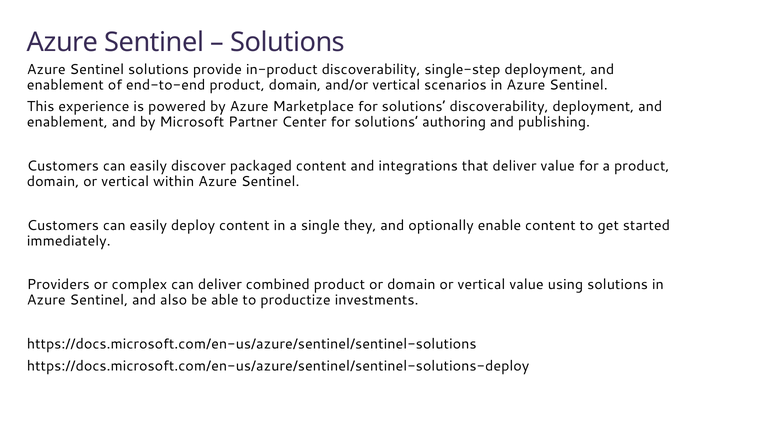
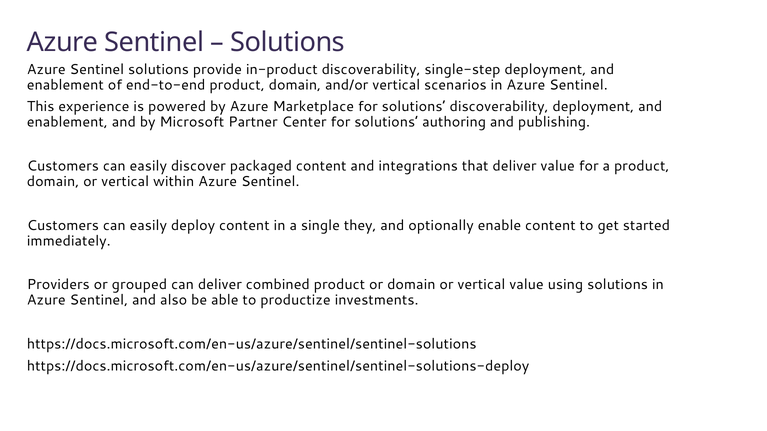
complex: complex -> grouped
